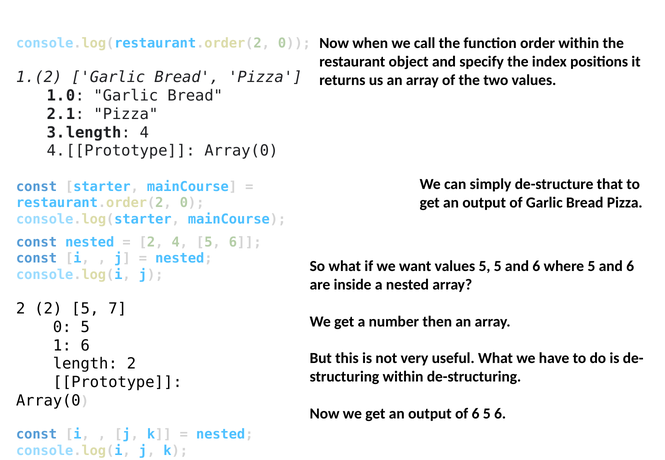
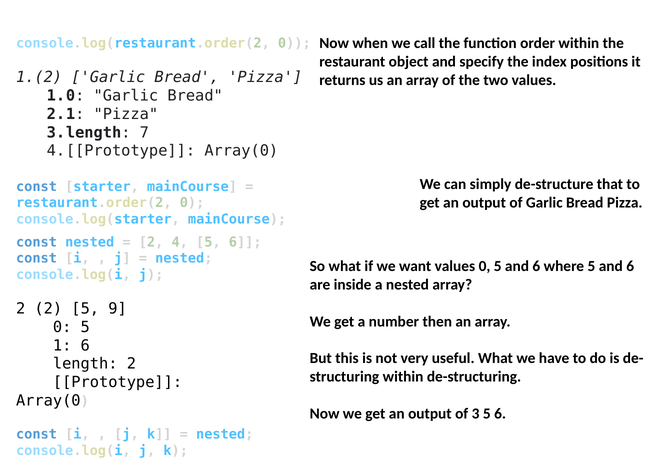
4 at (144, 133): 4 -> 7
values 5: 5 -> 0
7: 7 -> 9
of 6: 6 -> 3
